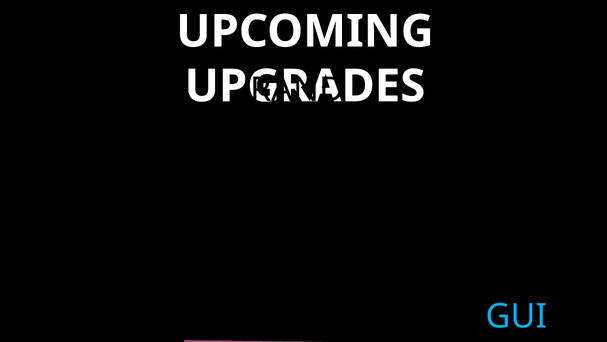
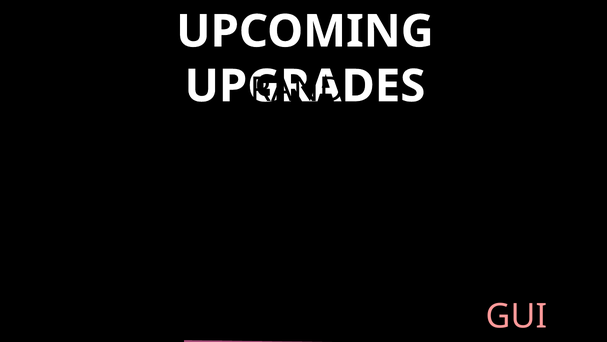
GUI colour: light blue -> pink
